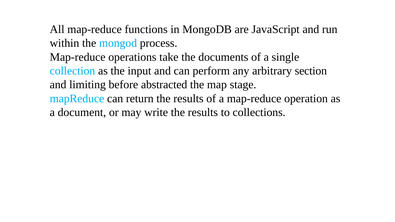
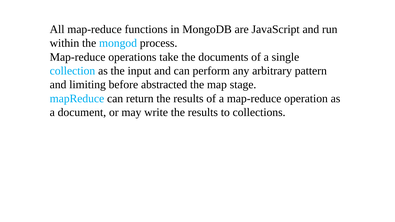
section: section -> pattern
